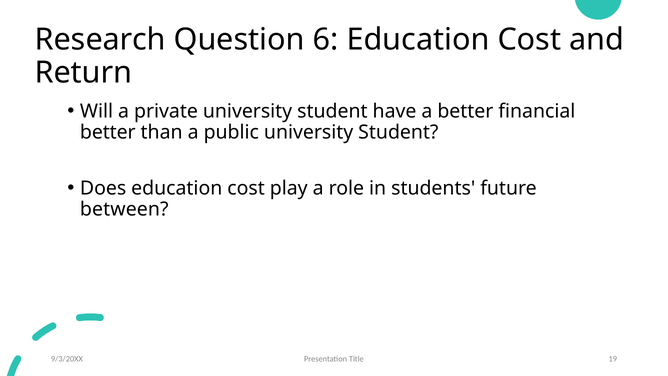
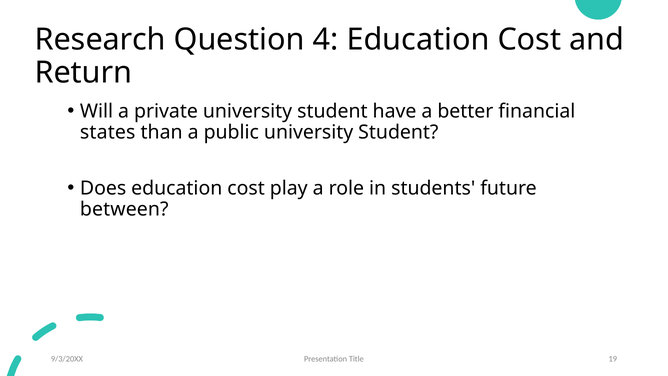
6: 6 -> 4
better at (108, 132): better -> states
